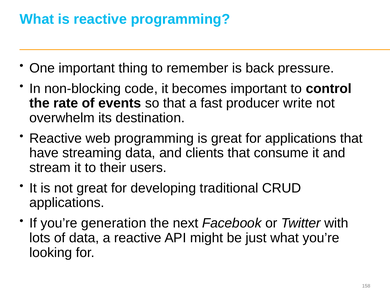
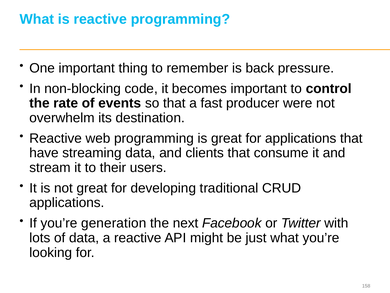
write: write -> were
